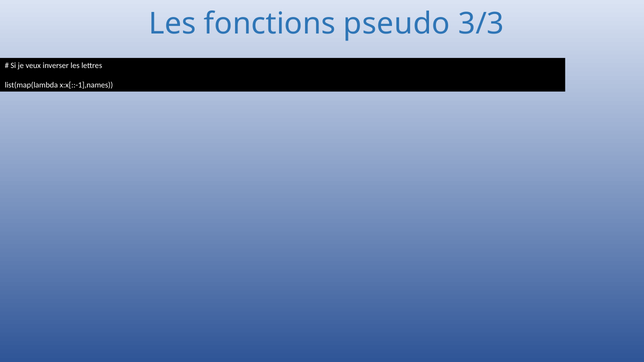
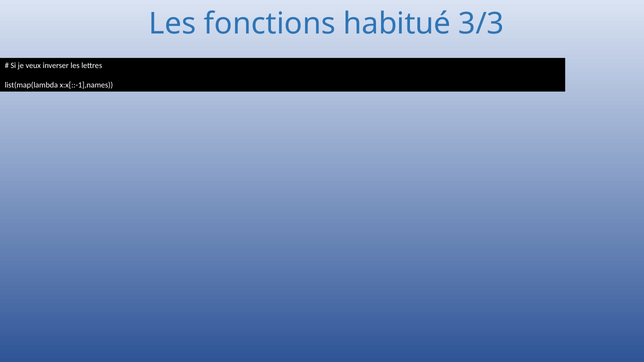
pseudo: pseudo -> habitué
